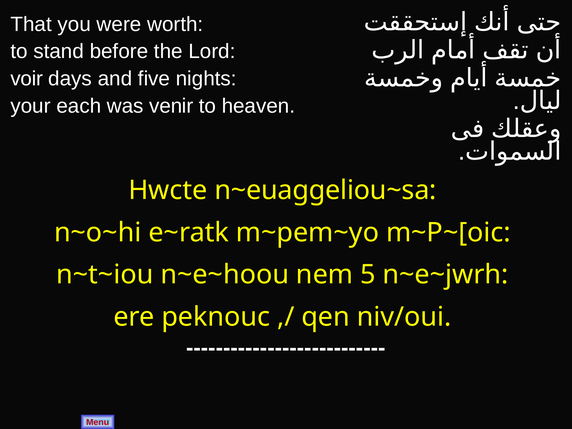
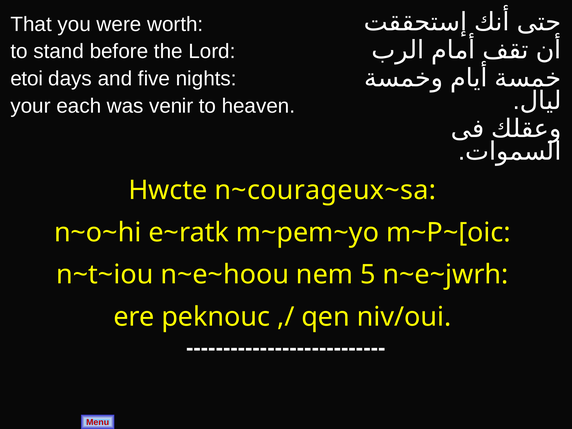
voir: voir -> etoi
n~euaggeliou~sa: n~euaggeliou~sa -> n~courageux~sa
